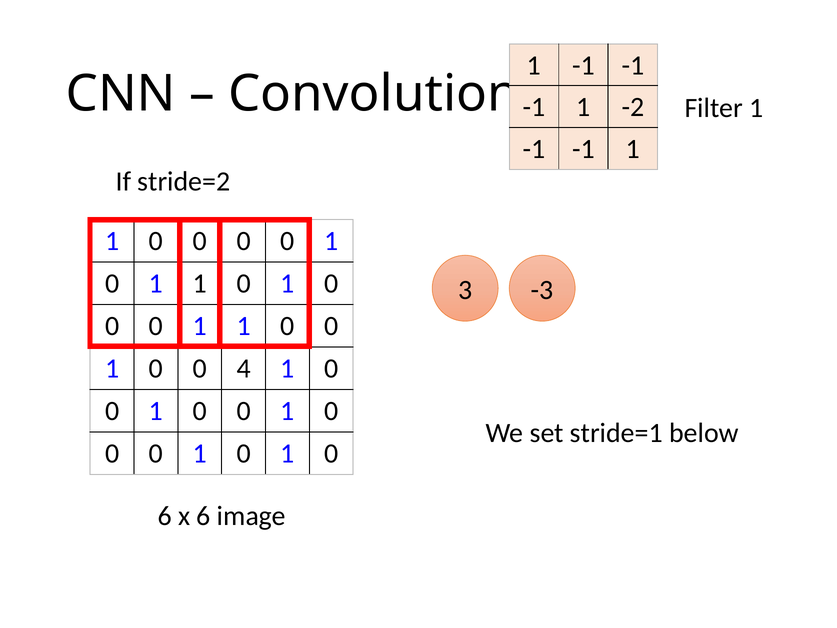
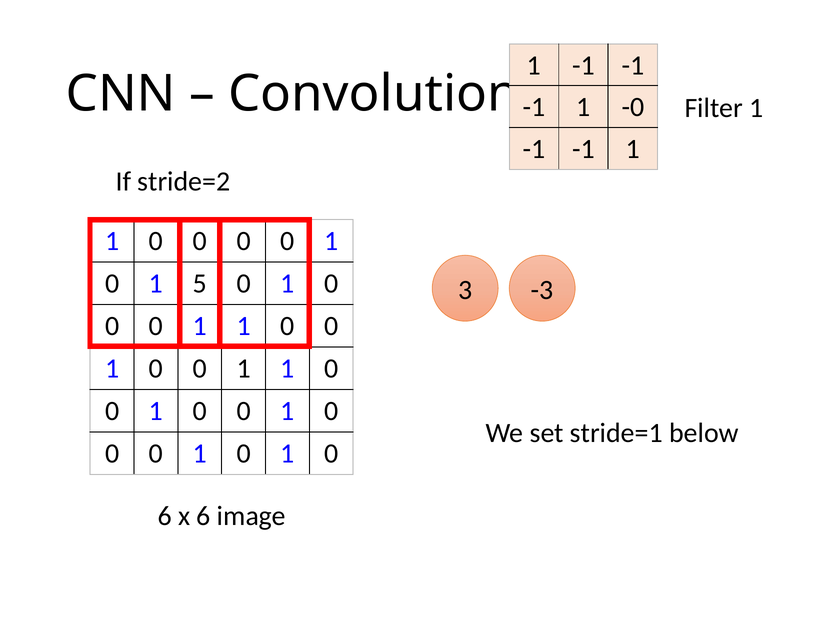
-2: -2 -> -0
1 at (200, 284): 1 -> 5
4 at (244, 368): 4 -> 1
